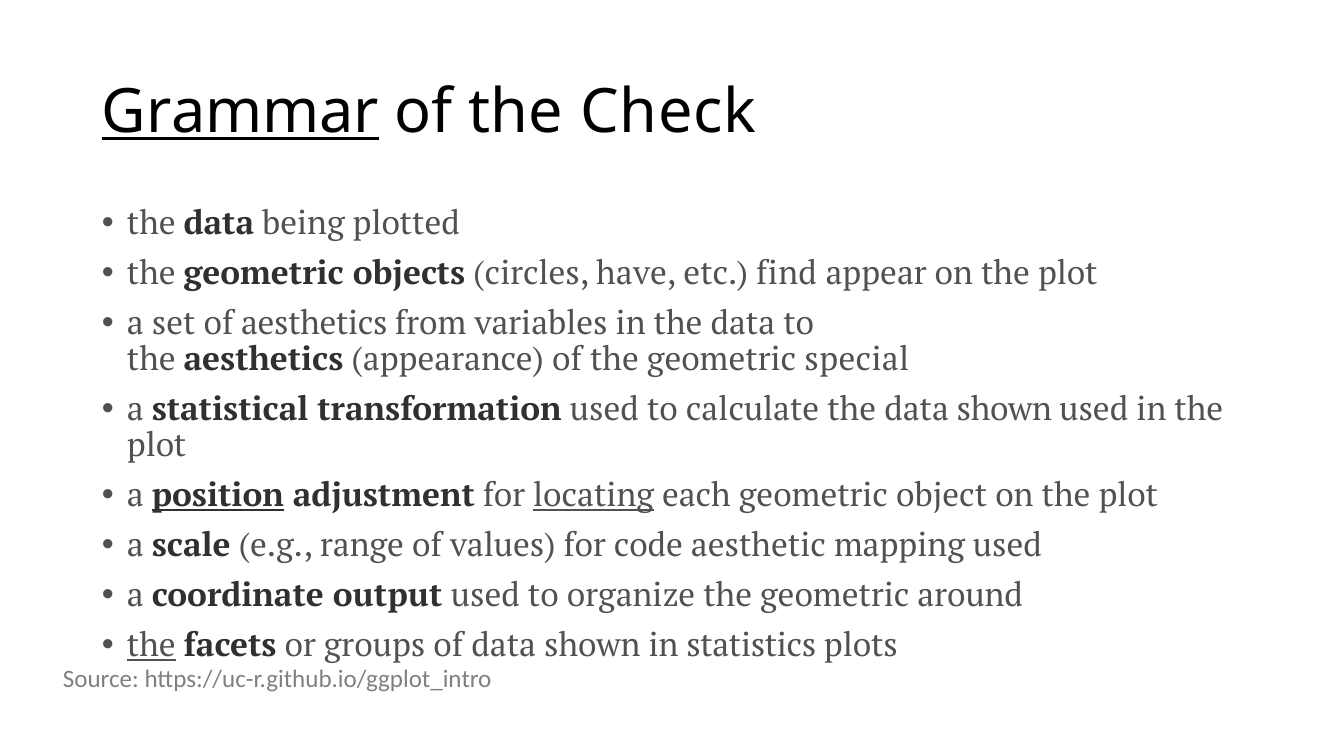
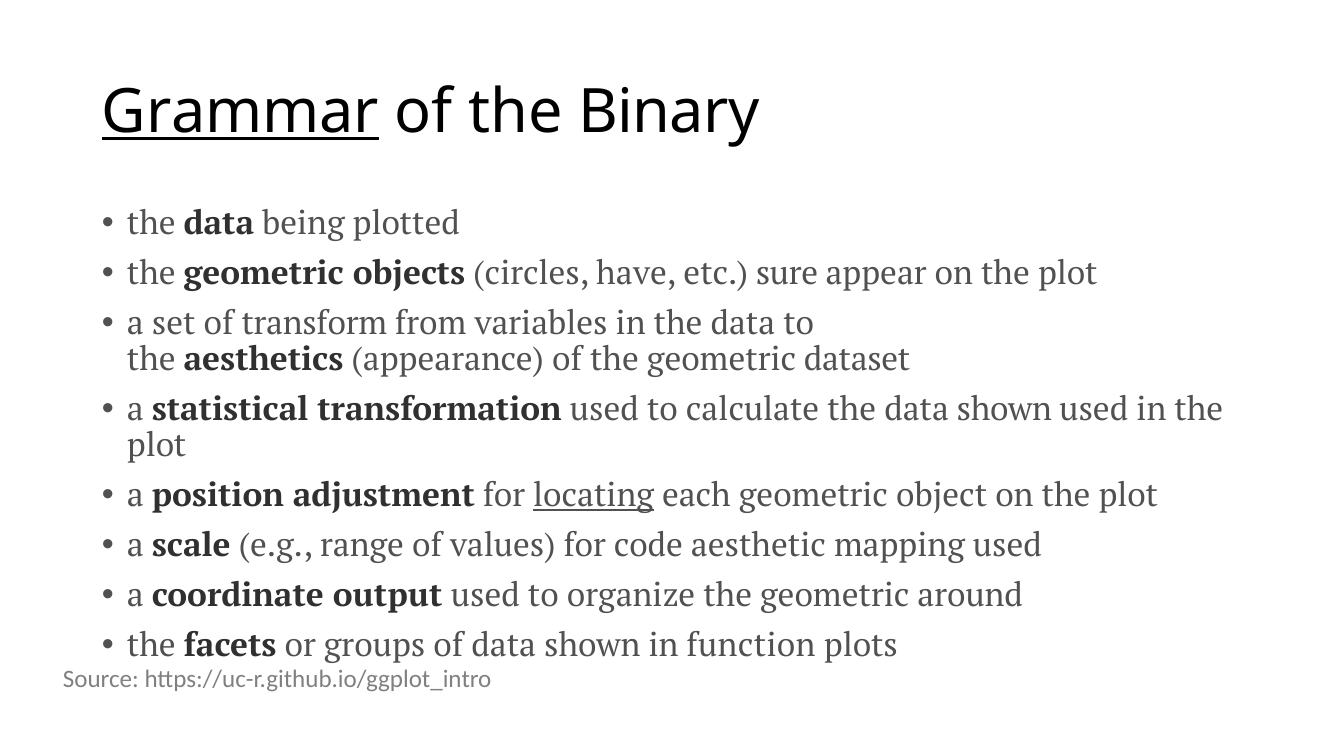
Check: Check -> Binary
find: find -> sure
of aesthetics: aesthetics -> transform
special: special -> dataset
position underline: present -> none
the at (151, 645) underline: present -> none
statistics: statistics -> function
